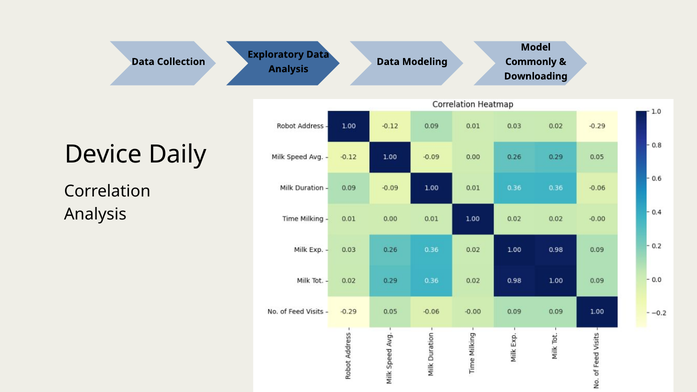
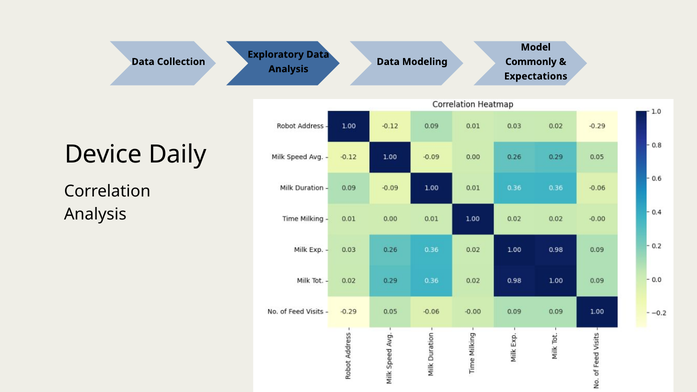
Downloading: Downloading -> Expectations
